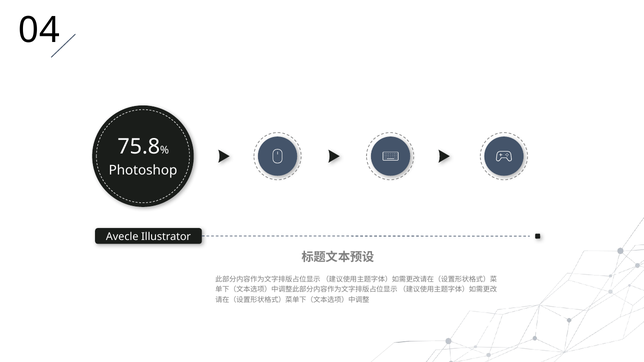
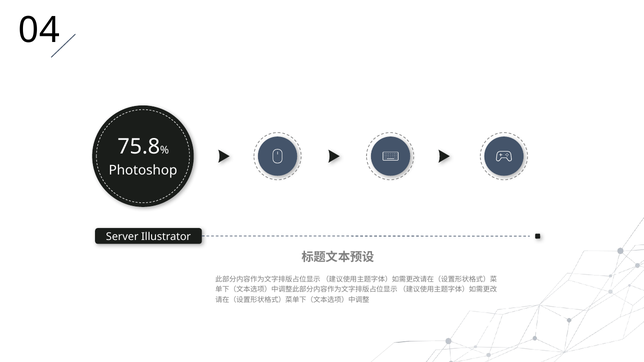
Avecle: Avecle -> Server
